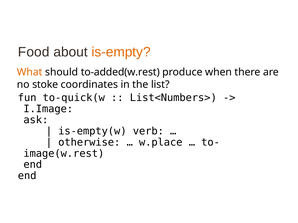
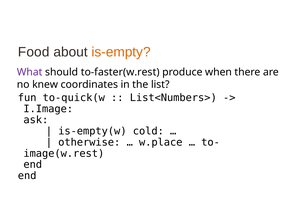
What colour: orange -> purple
to-added(w.rest: to-added(w.rest -> to-faster(w.rest
stoke: stoke -> knew
verb: verb -> cold
